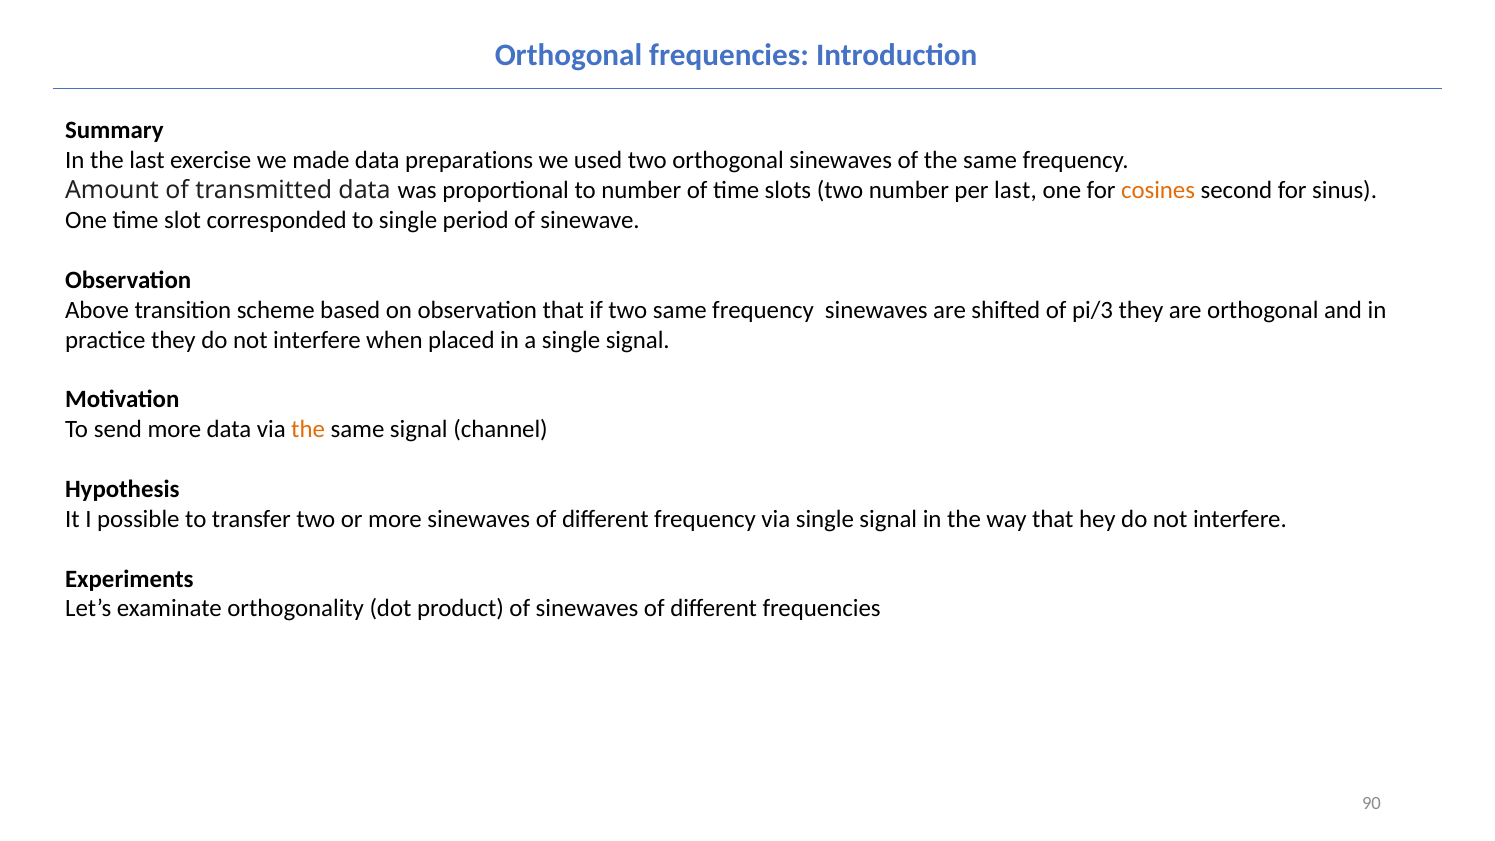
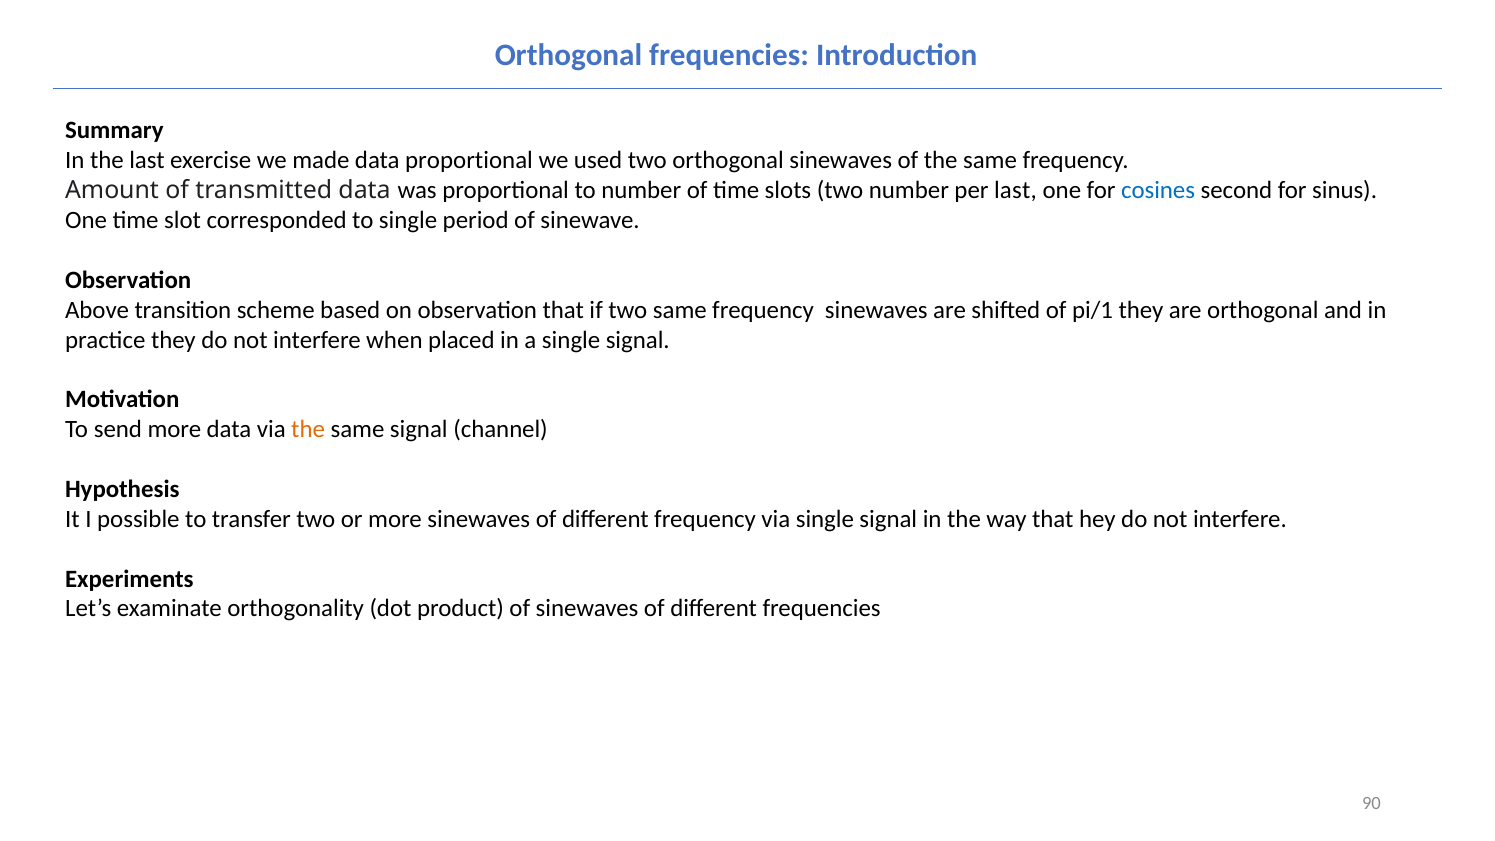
data preparations: preparations -> proportional
cosines colour: orange -> blue
pi/3: pi/3 -> pi/1
